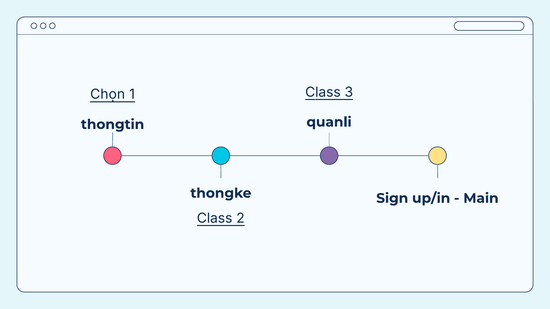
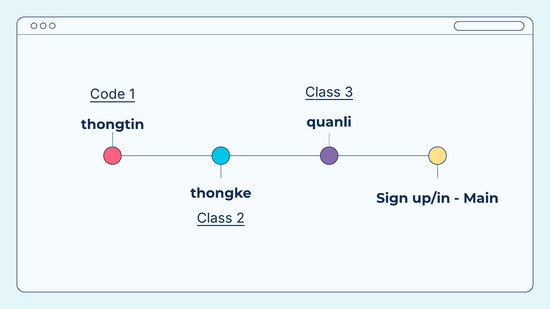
Chọn: Chọn -> Code
